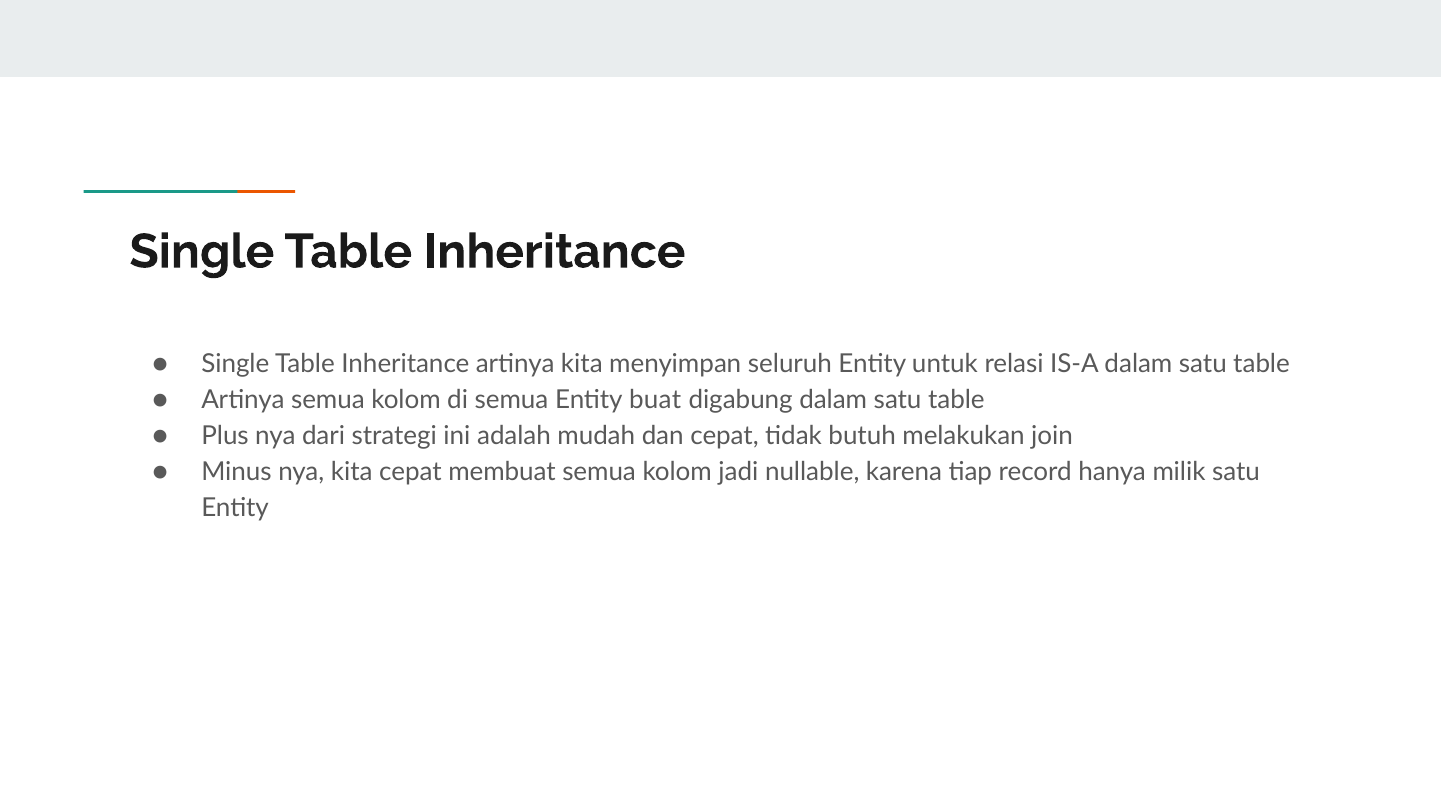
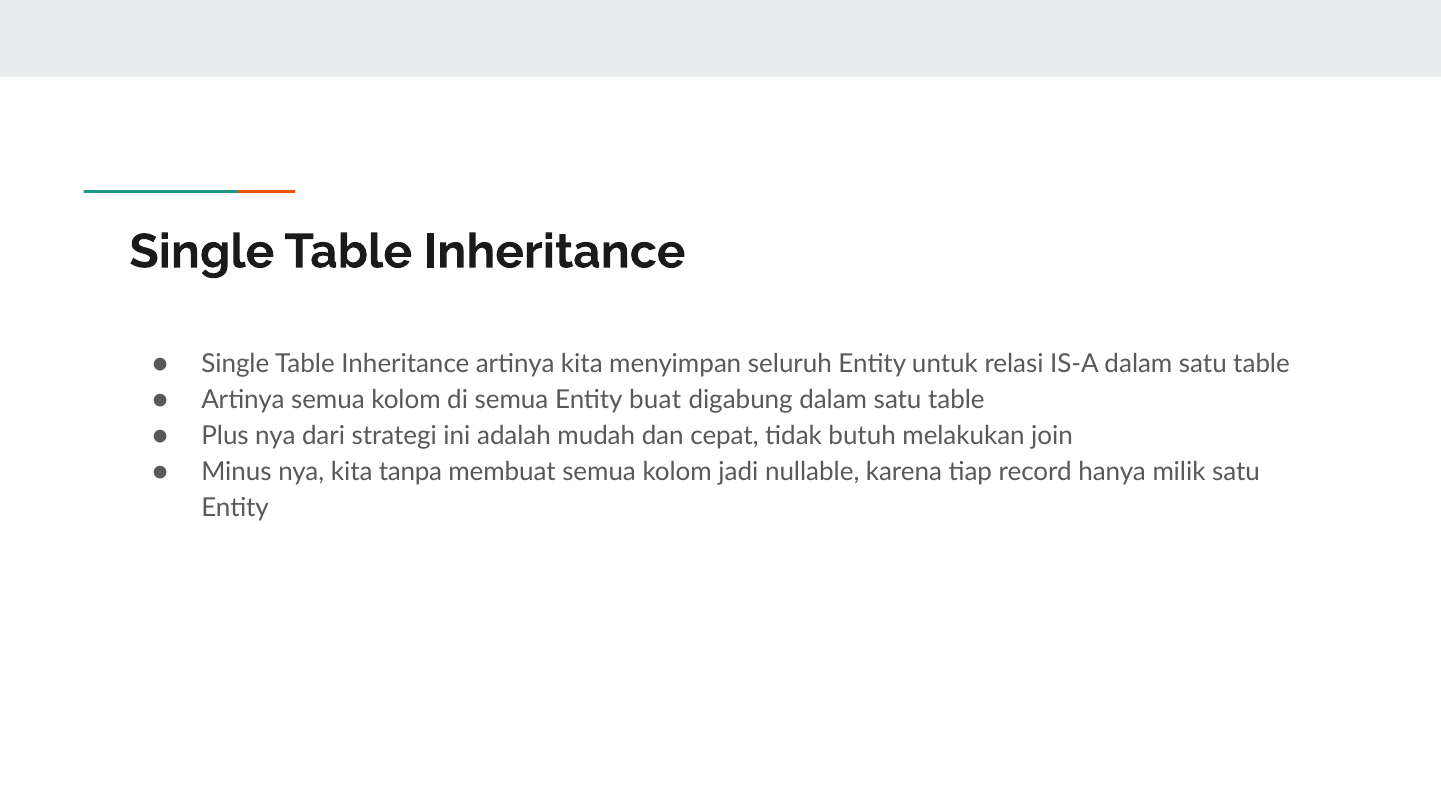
kita cepat: cepat -> tanpa
